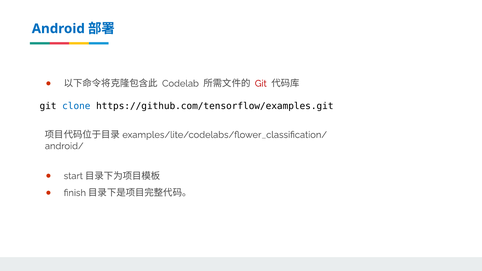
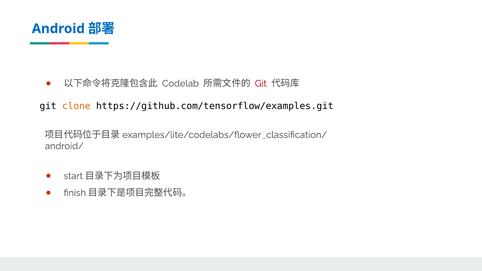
clone colour: blue -> orange
